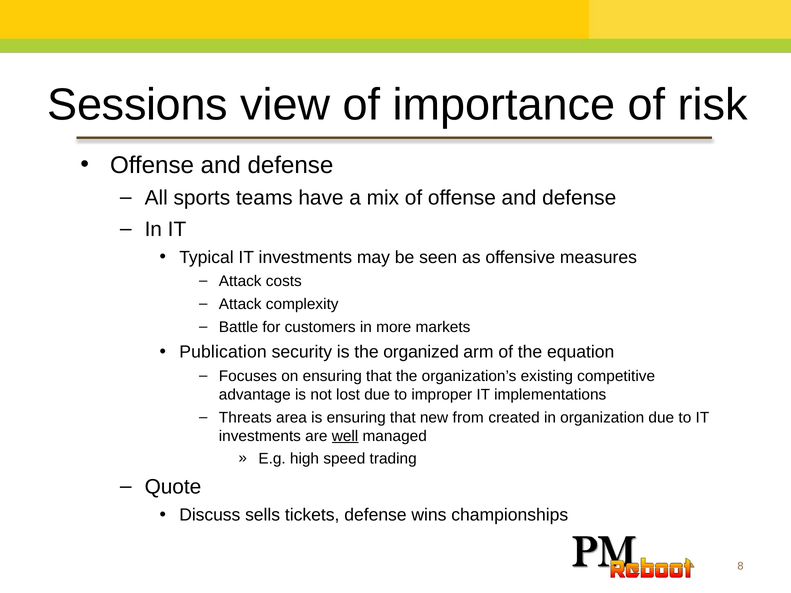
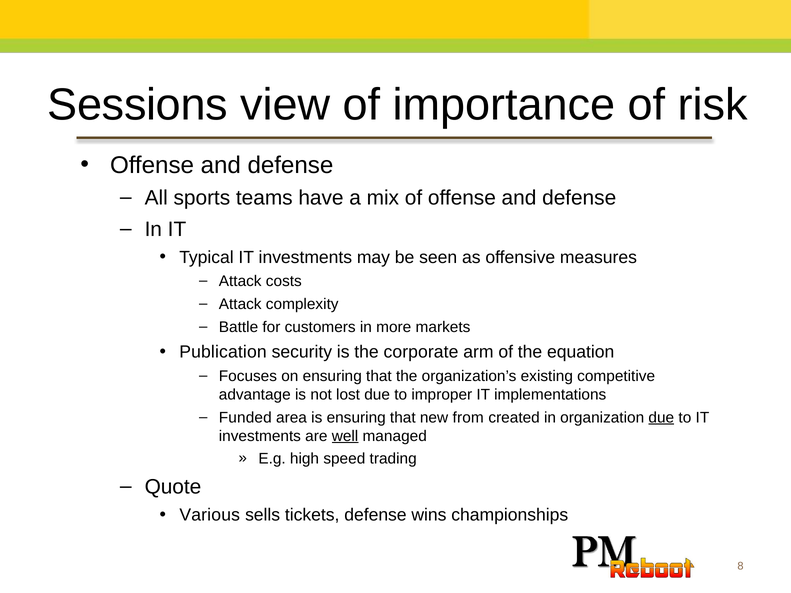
organized: organized -> corporate
Threats: Threats -> Funded
due at (661, 418) underline: none -> present
Discuss: Discuss -> Various
